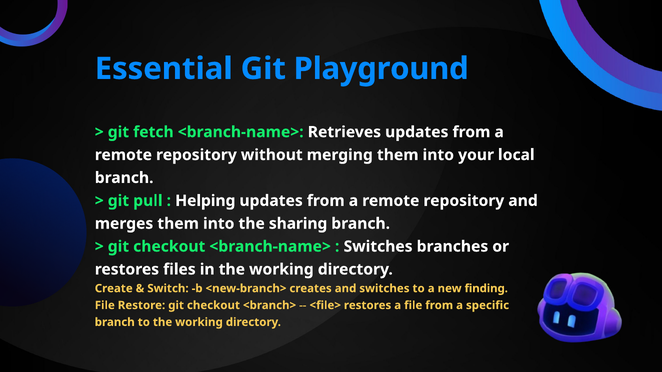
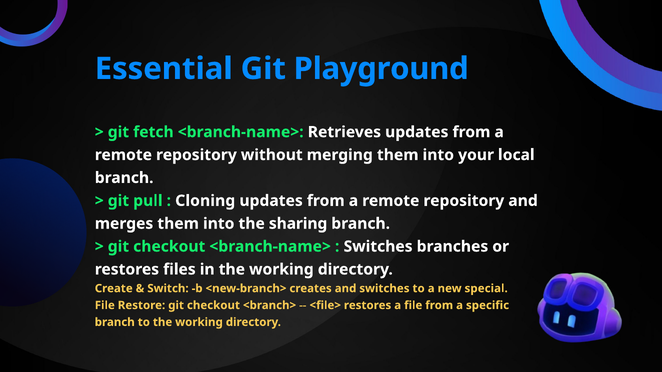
Helping: Helping -> Cloning
finding: finding -> special
